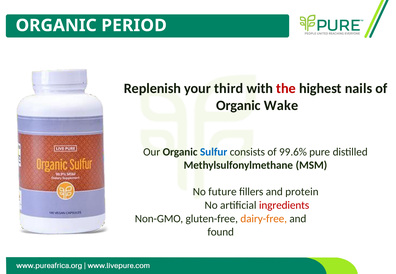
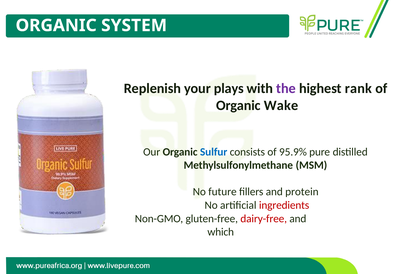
PERIOD: PERIOD -> SYSTEM
third: third -> plays
the colour: red -> purple
nails: nails -> rank
99.6%: 99.6% -> 95.9%
dairy-free colour: orange -> red
found: found -> which
